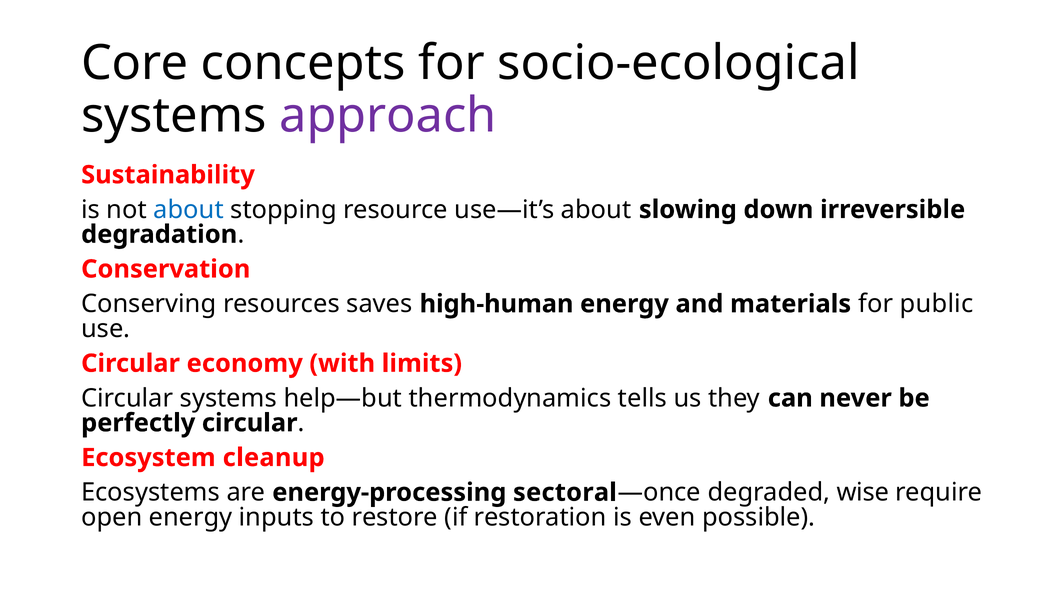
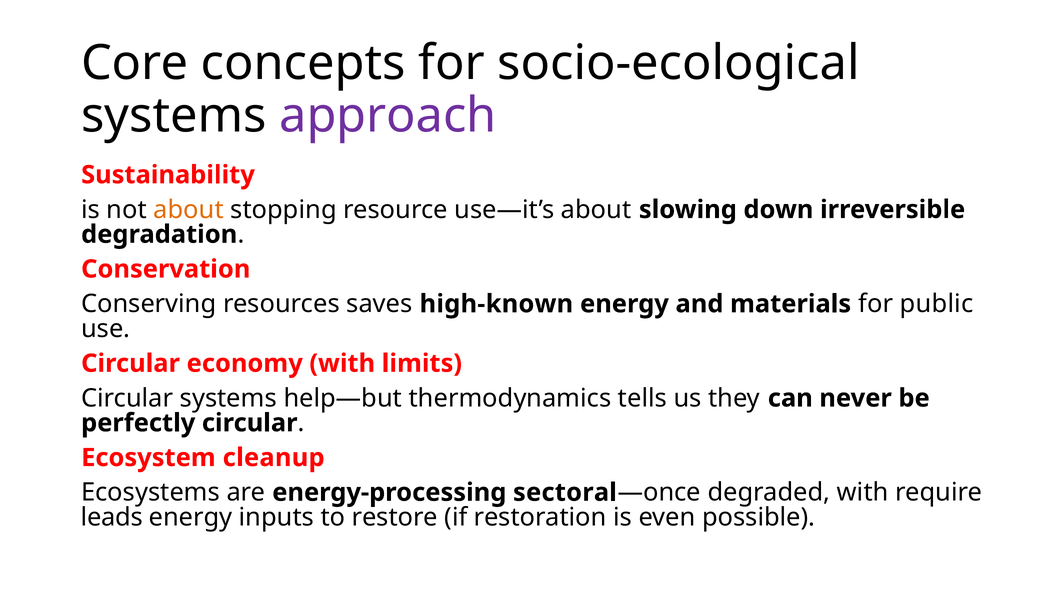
about at (189, 209) colour: blue -> orange
high-human: high-human -> high-known
degraded wise: wise -> with
open: open -> leads
